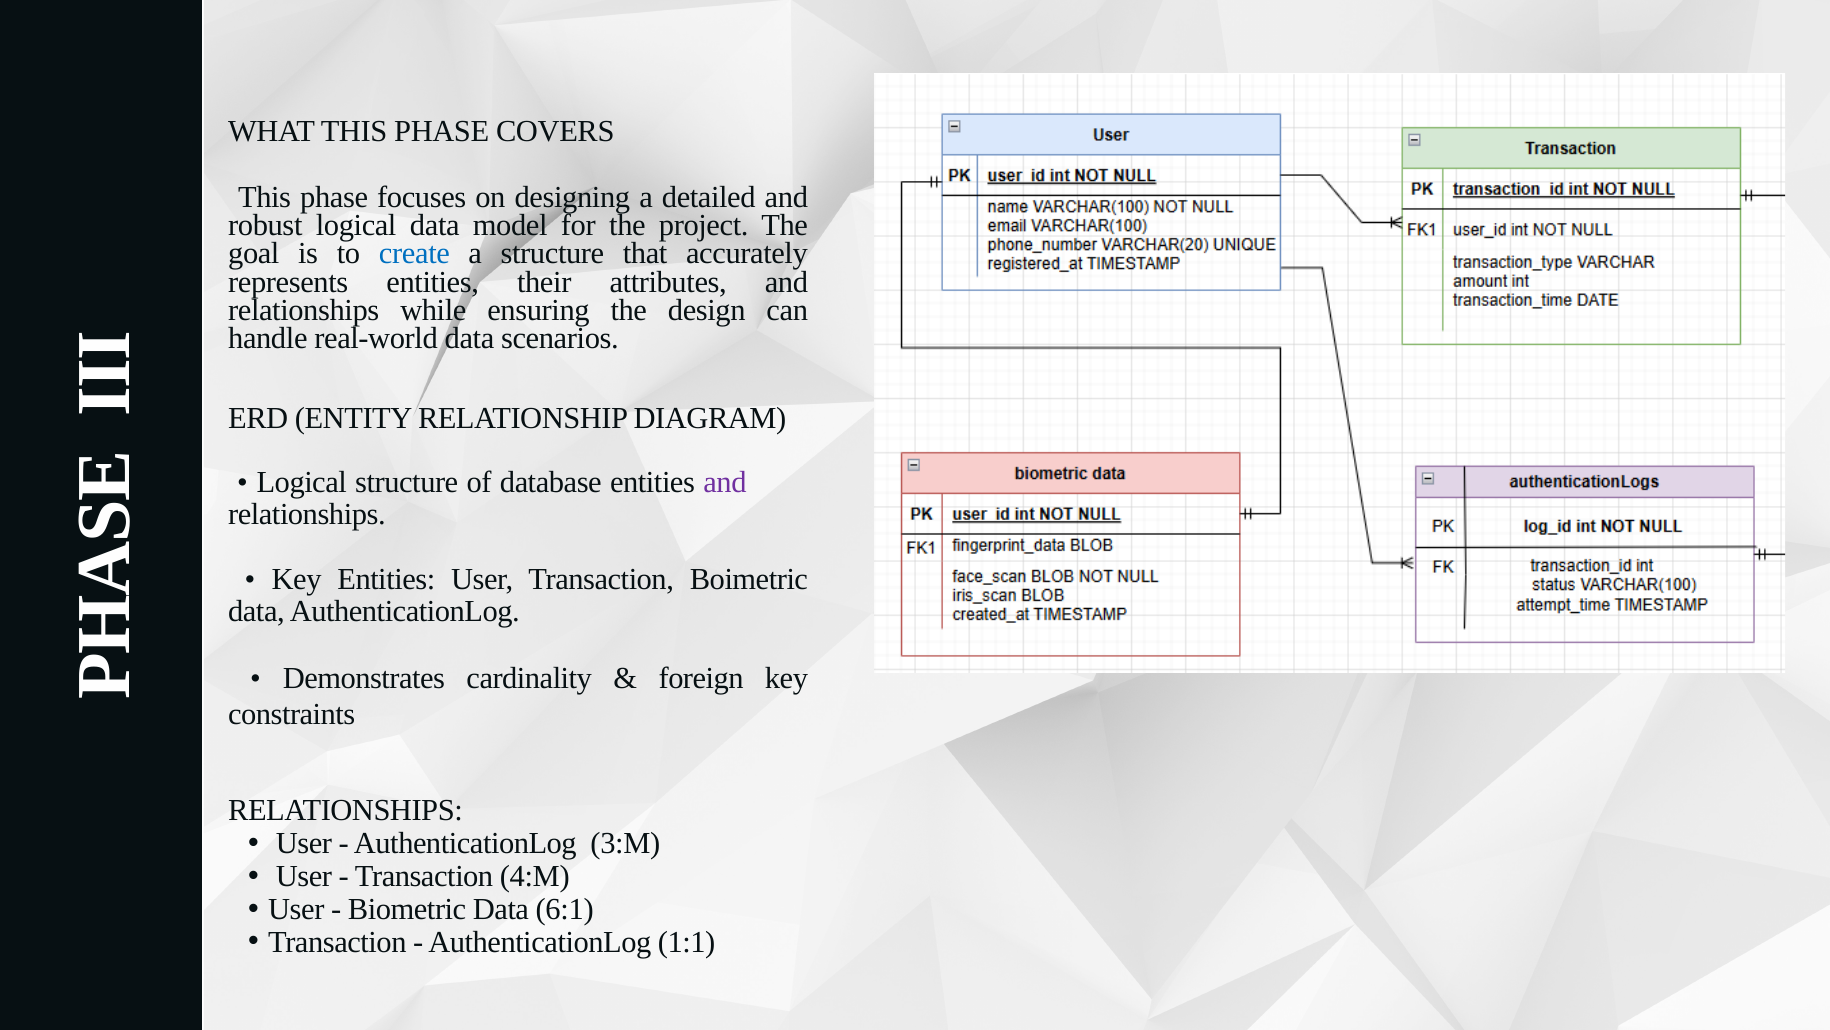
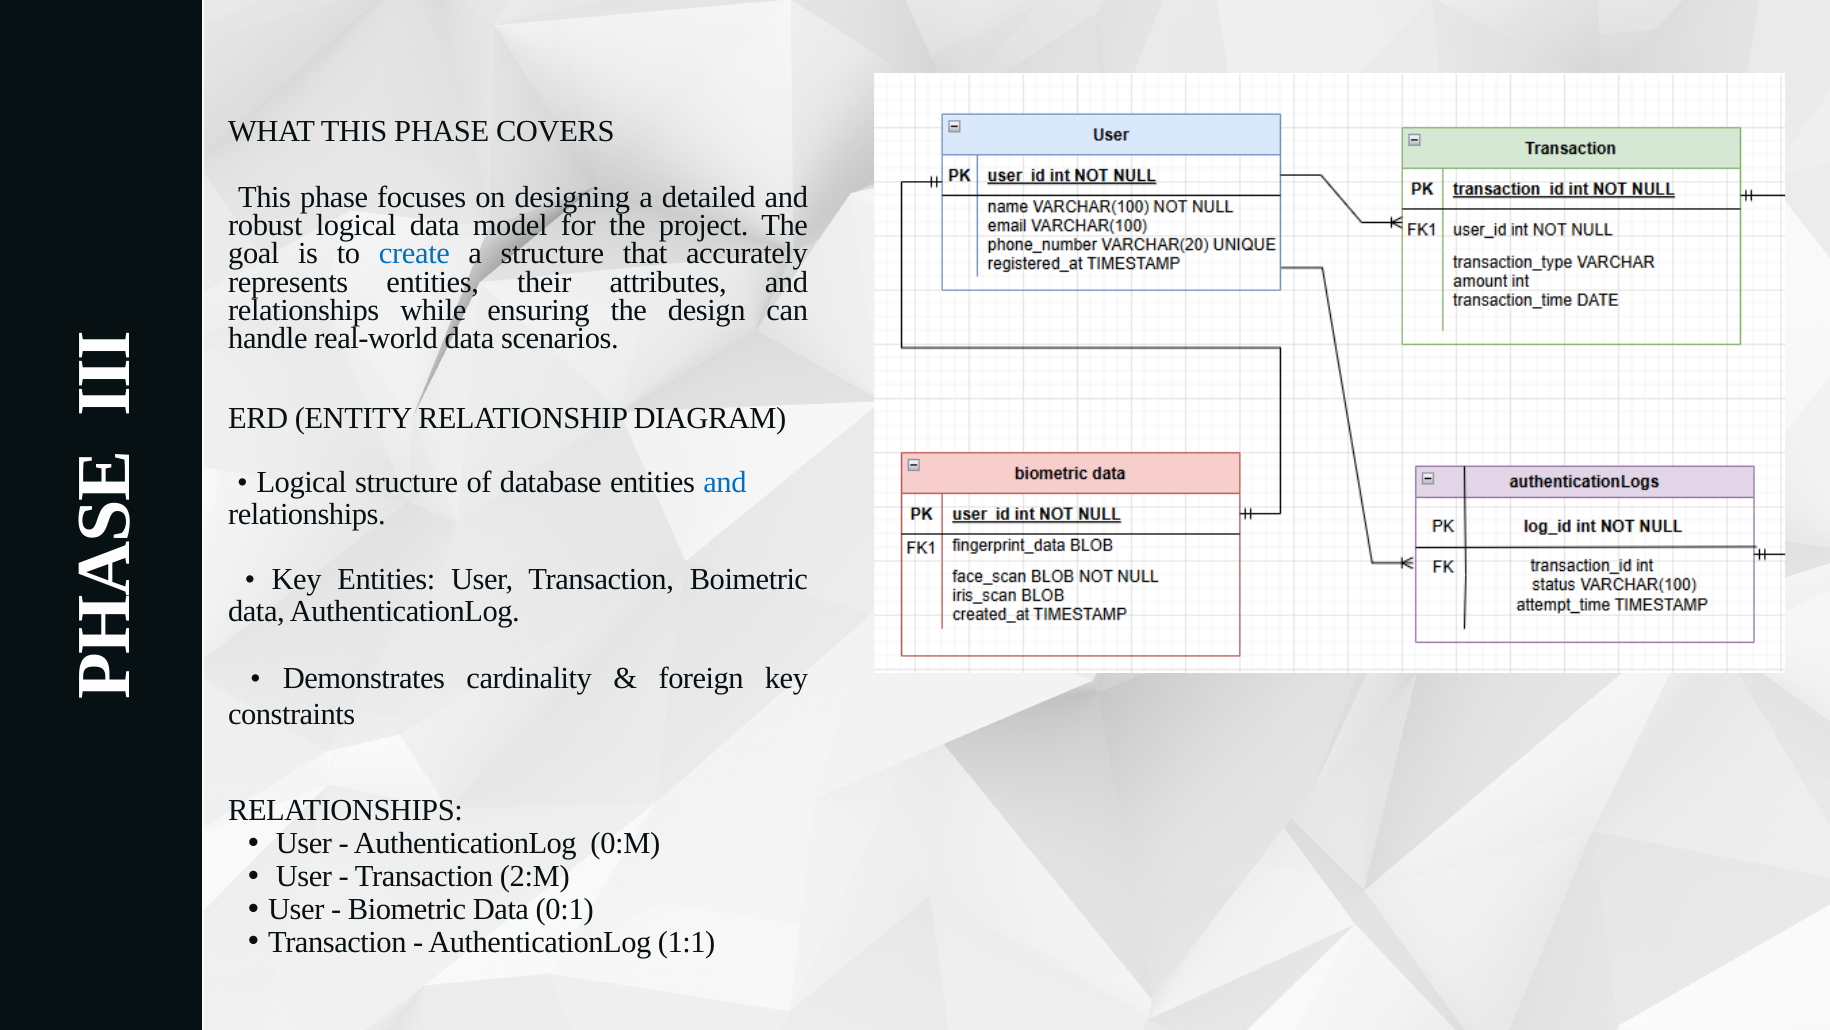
and at (725, 483) colour: purple -> blue
3:M: 3:M -> 0:M
4:M: 4:M -> 2:M
6:1: 6:1 -> 0:1
